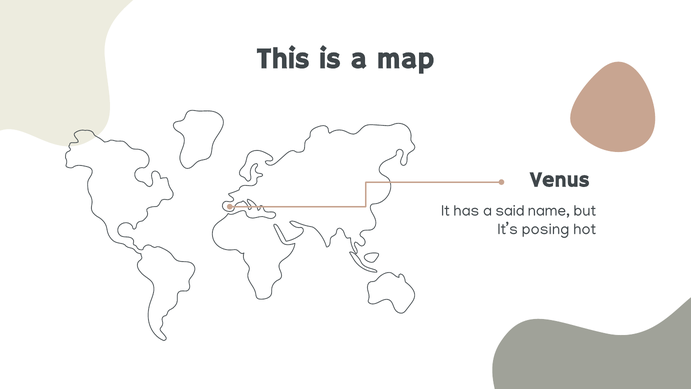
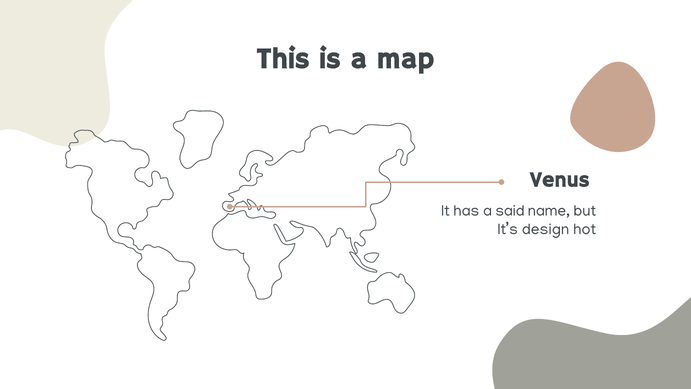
posing: posing -> design
